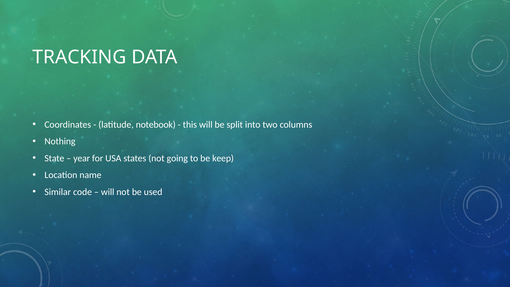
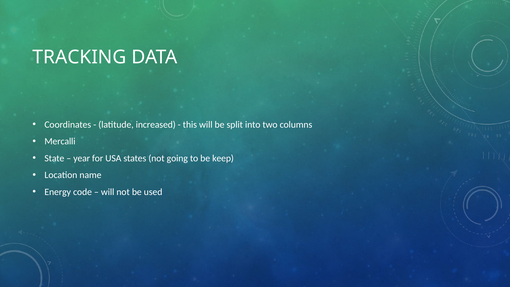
notebook: notebook -> increased
Nothing: Nothing -> Mercalli
Similar: Similar -> Energy
